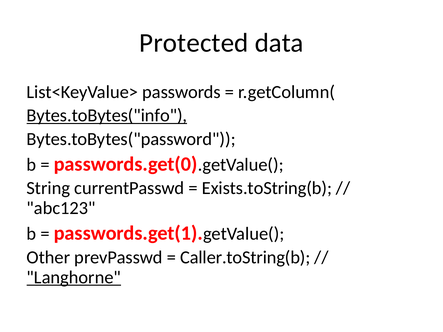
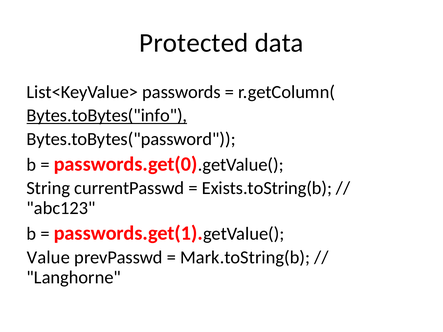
Other: Other -> Value
Caller.toString(b: Caller.toString(b -> Mark.toString(b
Langhorne underline: present -> none
